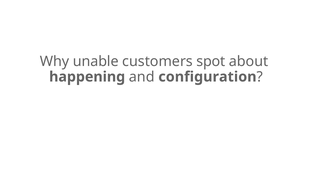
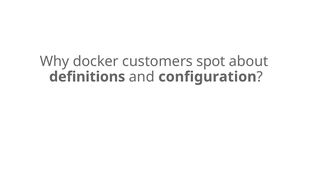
unable: unable -> docker
happening: happening -> definitions
